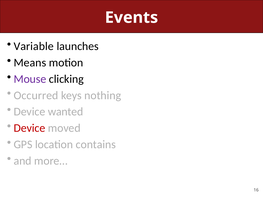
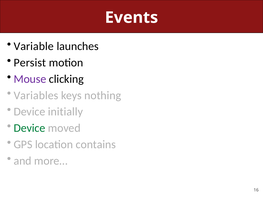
Means: Means -> Persist
Occurred: Occurred -> Variables
wanted: wanted -> initially
Device at (29, 128) colour: red -> green
